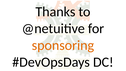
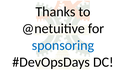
sponsoring colour: orange -> blue
